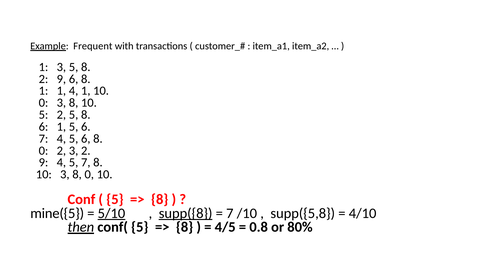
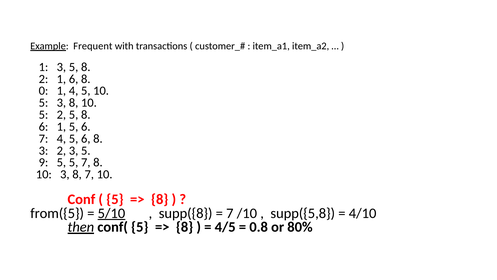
9 at (61, 79): 9 -> 1
1 at (43, 91): 1 -> 0
1 4 1: 1 -> 5
0 at (43, 103): 0 -> 5
0 at (43, 150): 0 -> 3
2 3 2: 2 -> 5
9 4: 4 -> 5
3 8 0: 0 -> 7
mine({5: mine({5 -> from({5
supp({8 underline: present -> none
